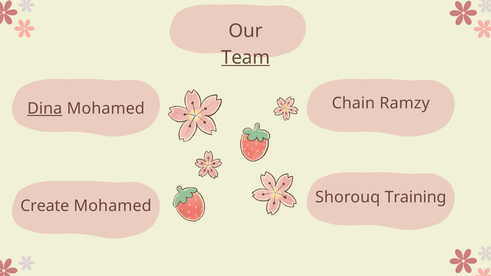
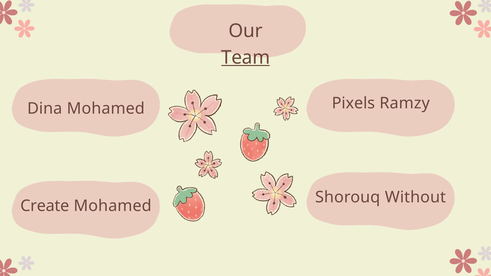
Dina underline: present -> none
Chain: Chain -> Pixels
Training: Training -> Without
